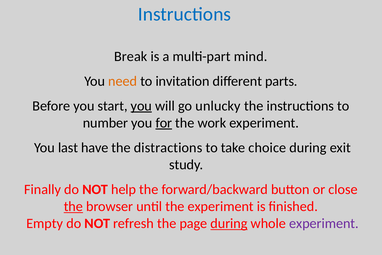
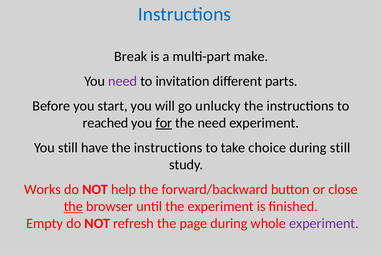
mind: mind -> make
need at (123, 81) colour: orange -> purple
you at (141, 106) underline: present -> none
number: number -> reached
the work: work -> need
You last: last -> still
have the distractions: distractions -> instructions
during exit: exit -> still
Finally: Finally -> Works
during at (229, 223) underline: present -> none
